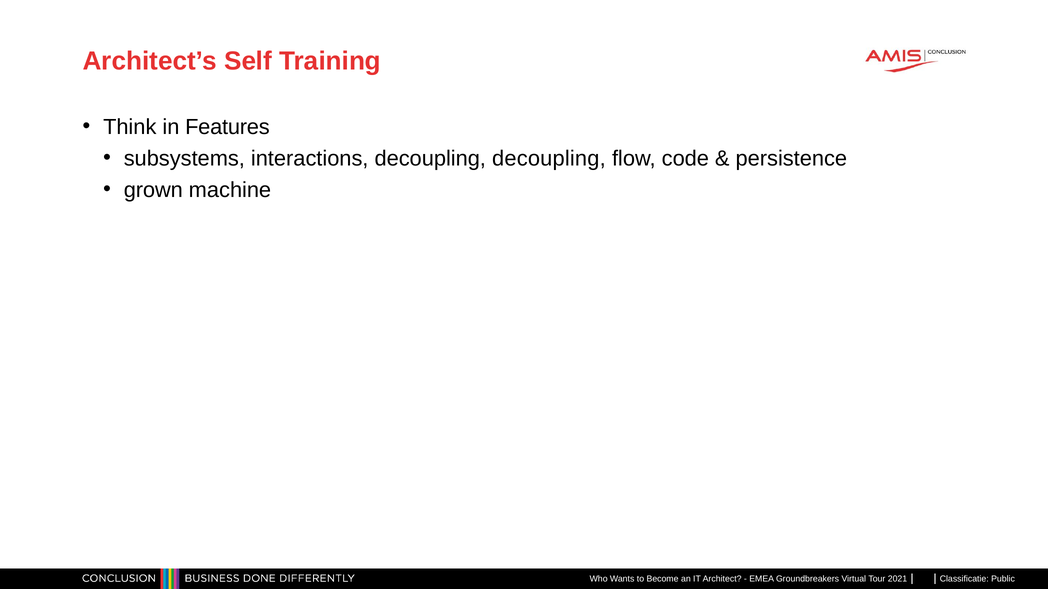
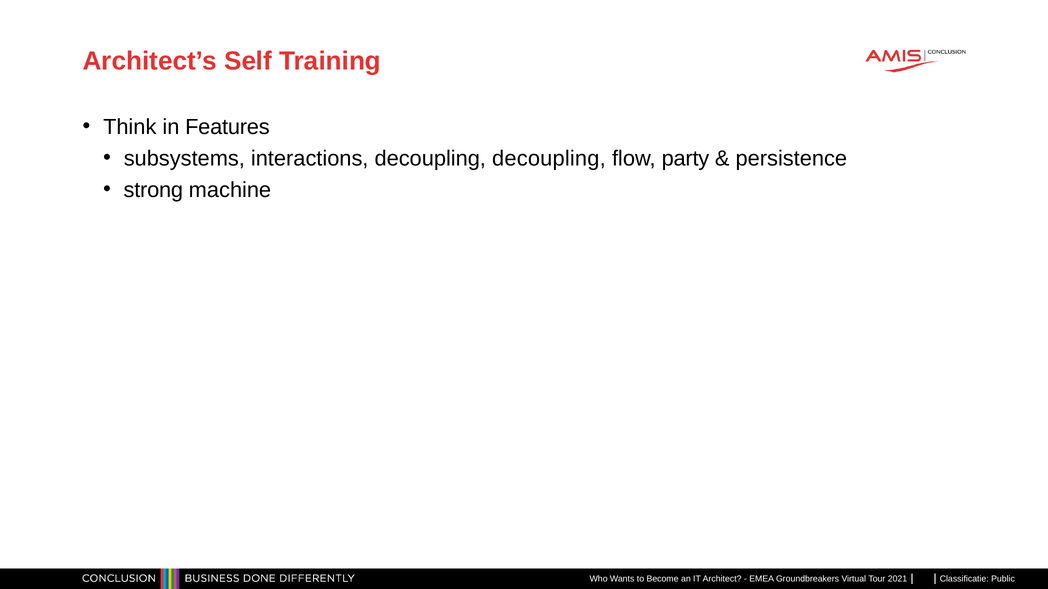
code: code -> party
grown: grown -> strong
